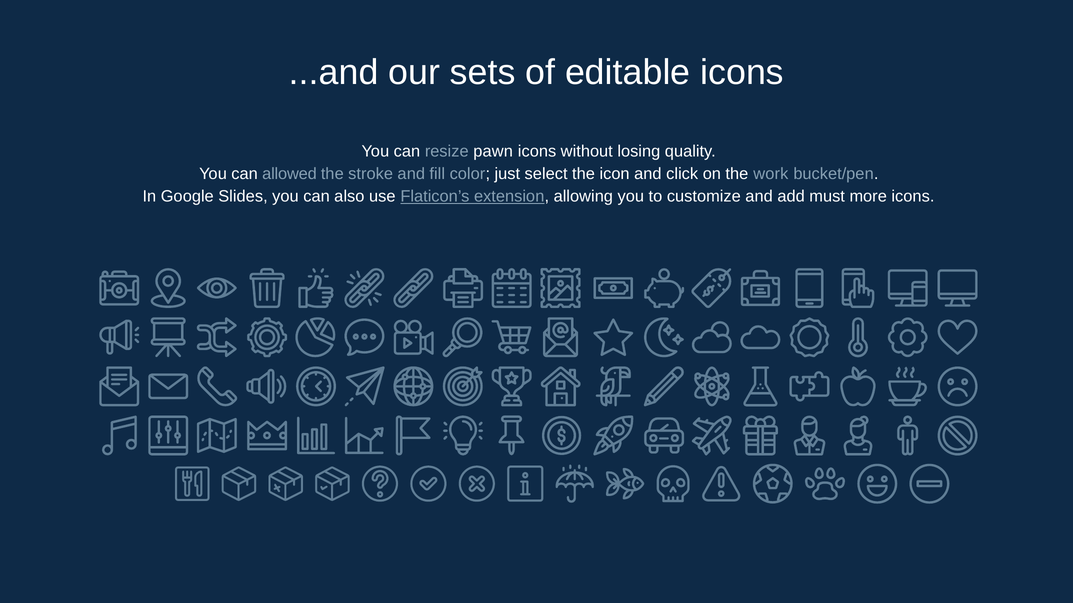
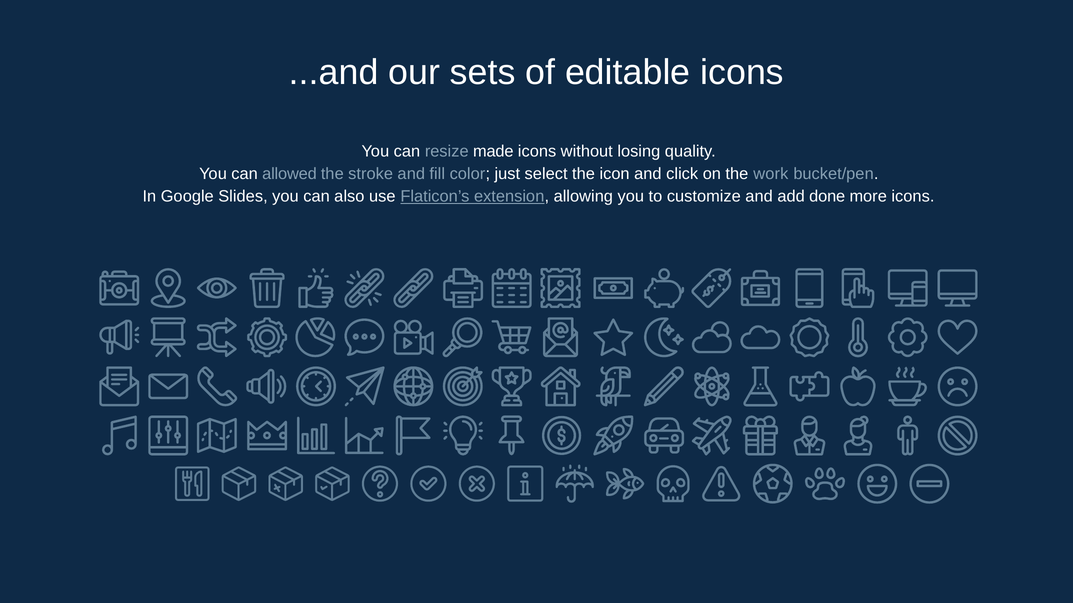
pawn: pawn -> made
must: must -> done
